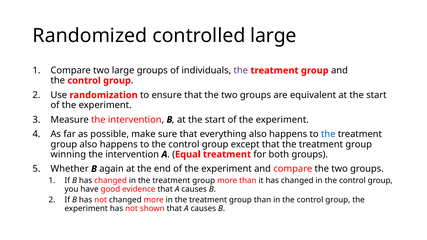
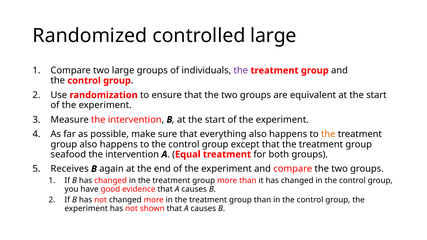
the at (328, 134) colour: blue -> orange
winning: winning -> seafood
Whether: Whether -> Receives
